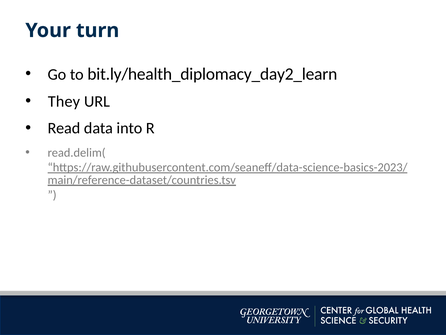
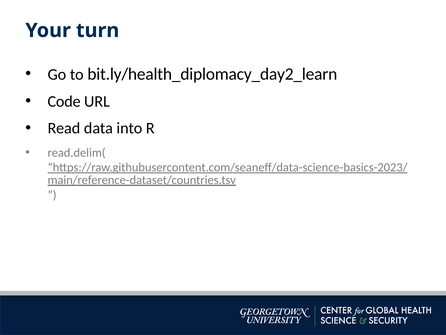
They: They -> Code
